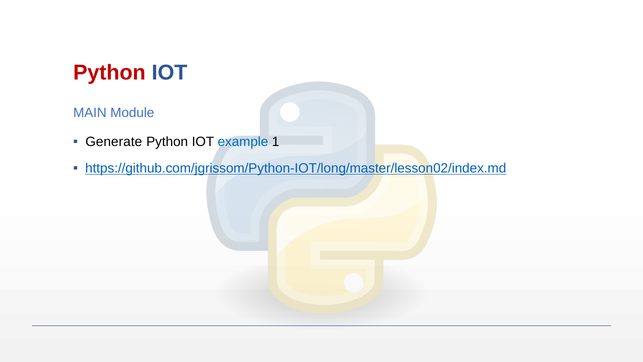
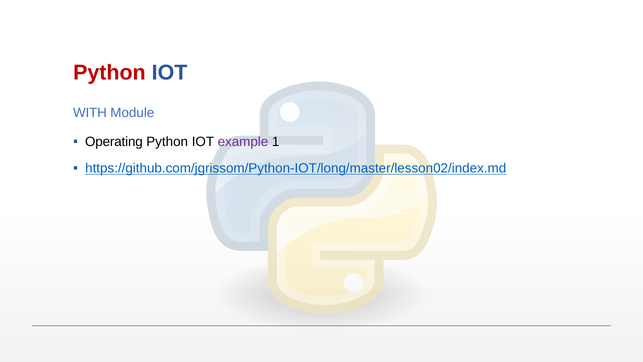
MAIN: MAIN -> WITH
Generate: Generate -> Operating
example colour: blue -> purple
